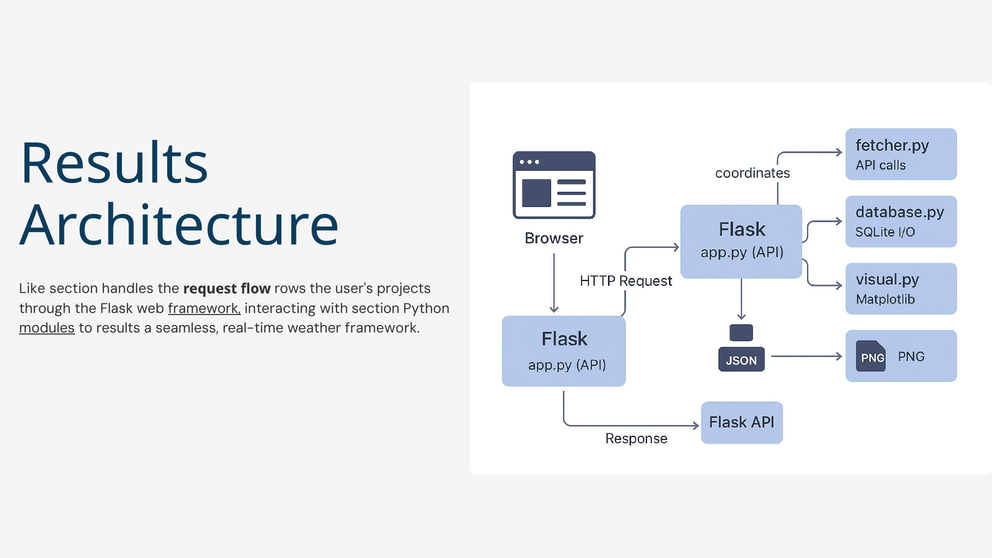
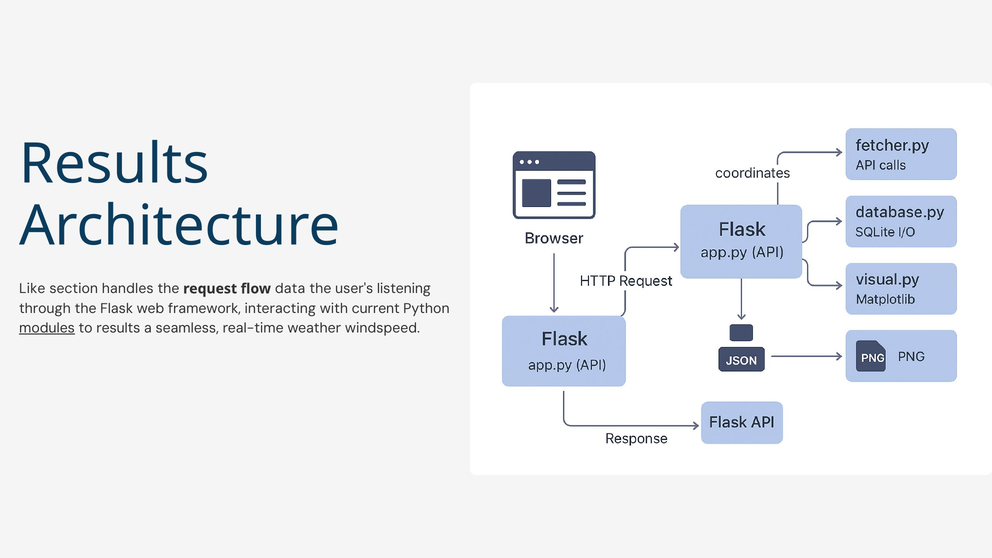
rows: rows -> data
projects: projects -> listening
framework at (204, 308) underline: present -> none
with section: section -> current
weather framework: framework -> windspeed
